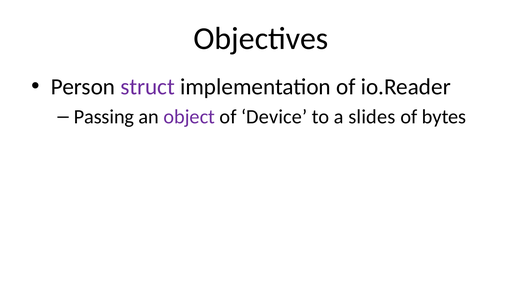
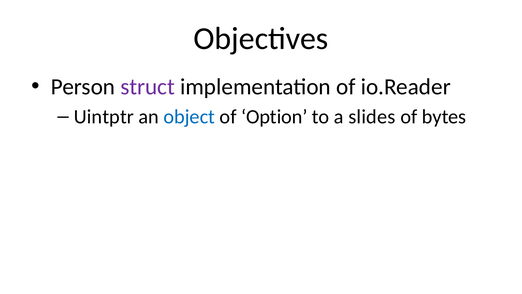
Passing: Passing -> Uintptr
object colour: purple -> blue
Device: Device -> Option
